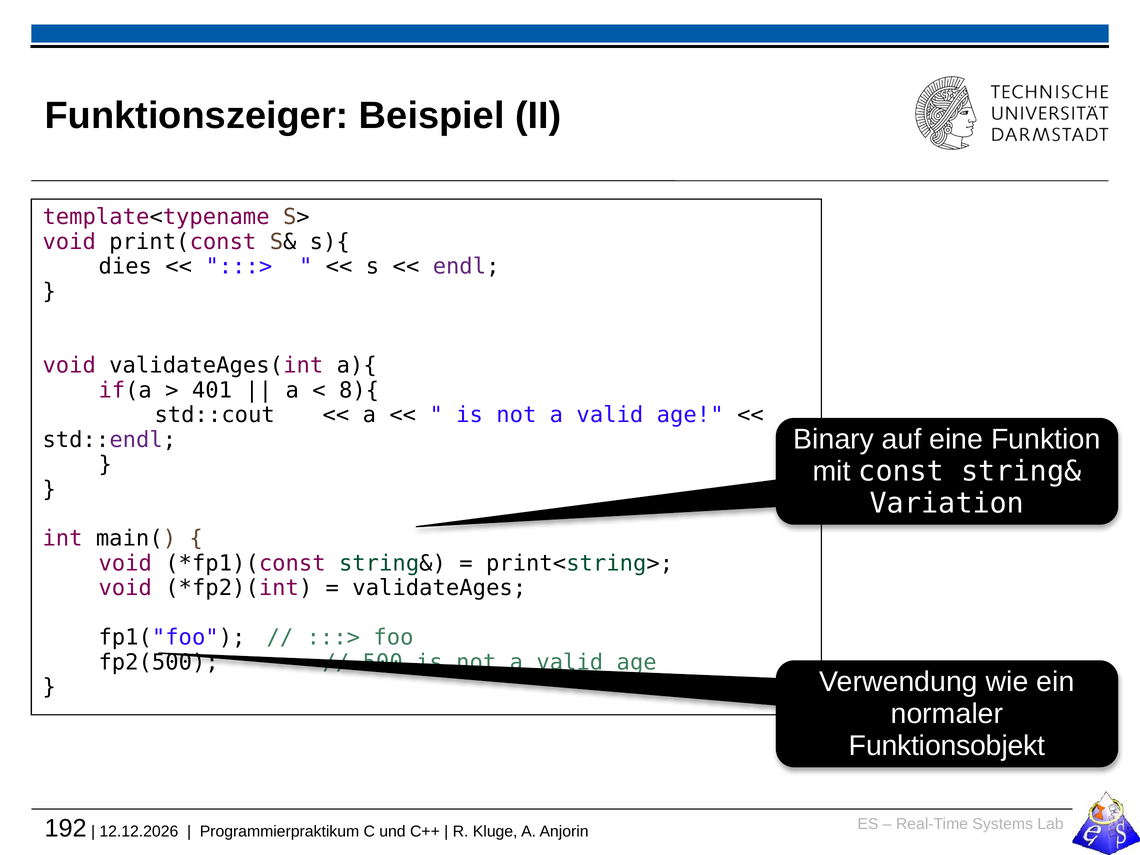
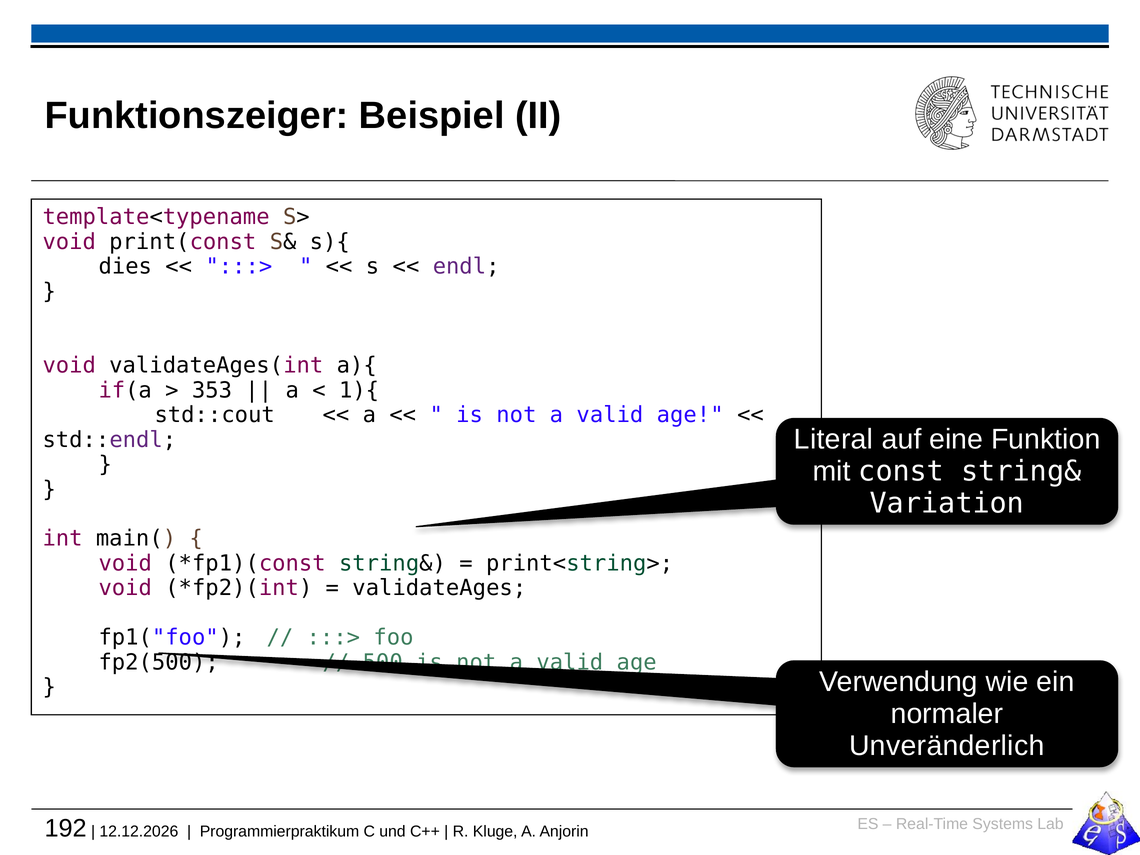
401: 401 -> 353
8){: 8){ -> 1){
Binary: Binary -> Literal
Funktionsobjekt: Funktionsobjekt -> Unveränderlich
